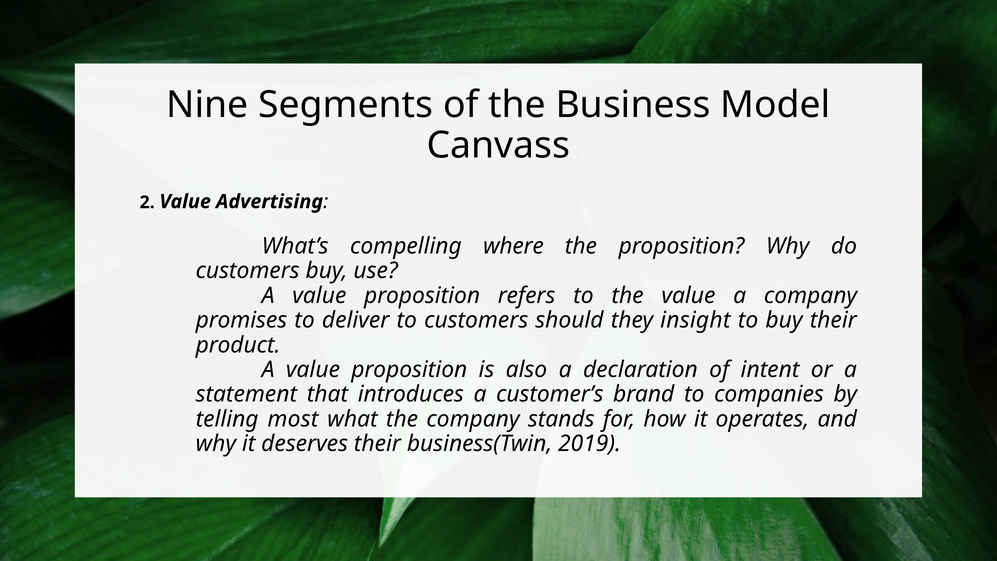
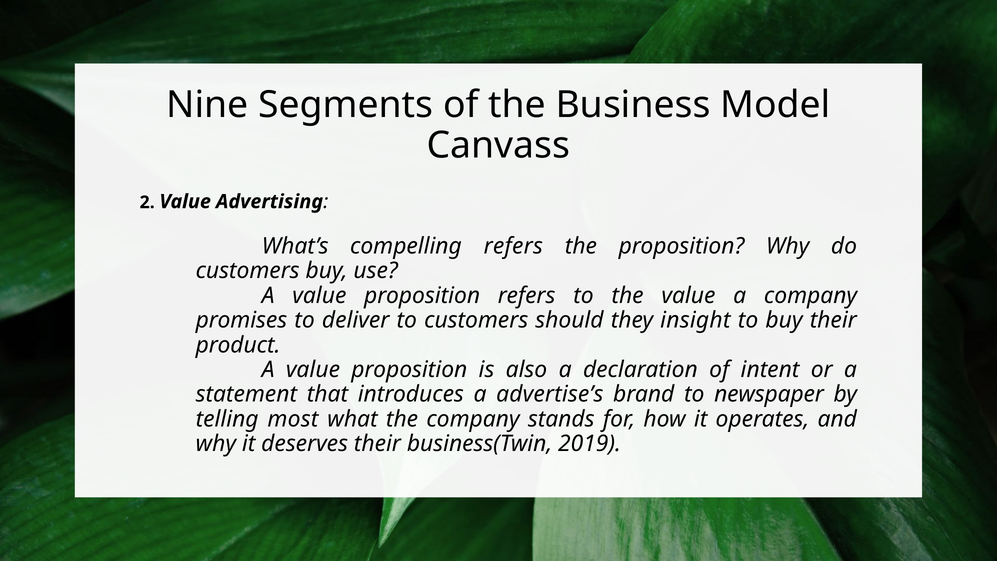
compelling where: where -> refers
customer’s: customer’s -> advertise’s
companies: companies -> newspaper
